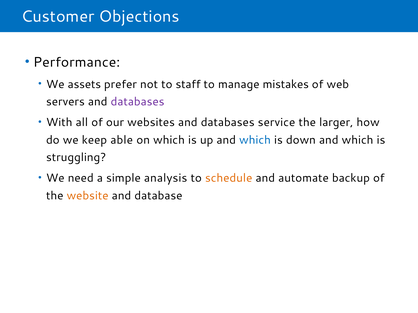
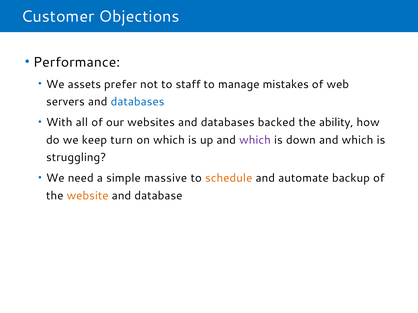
databases at (138, 102) colour: purple -> blue
service: service -> backed
larger: larger -> ability
able: able -> turn
which at (255, 140) colour: blue -> purple
analysis: analysis -> massive
